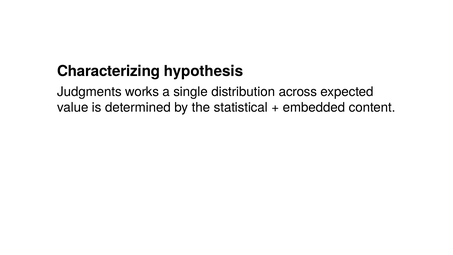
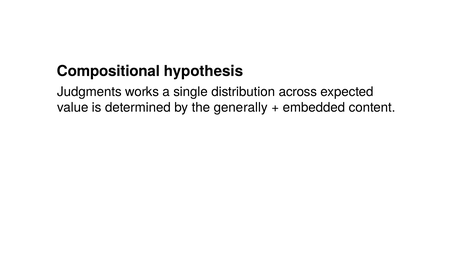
Characterizing: Characterizing -> Compositional
statistical: statistical -> generally
